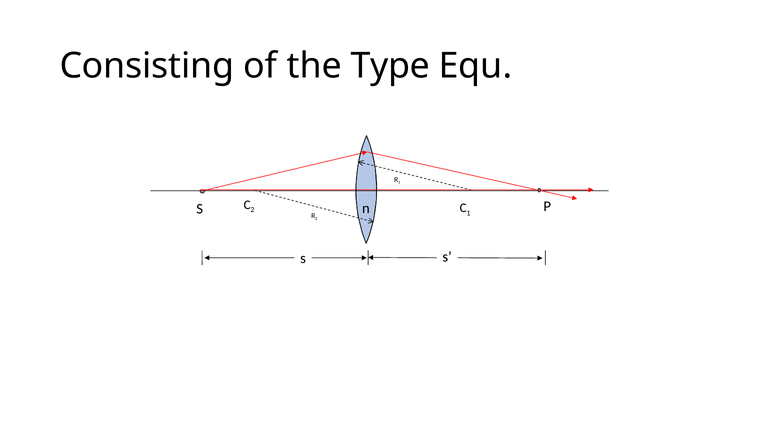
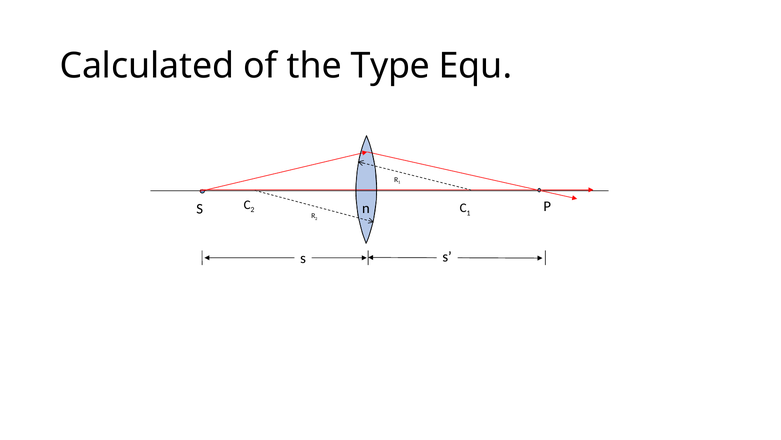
Consisting: Consisting -> Calculated
